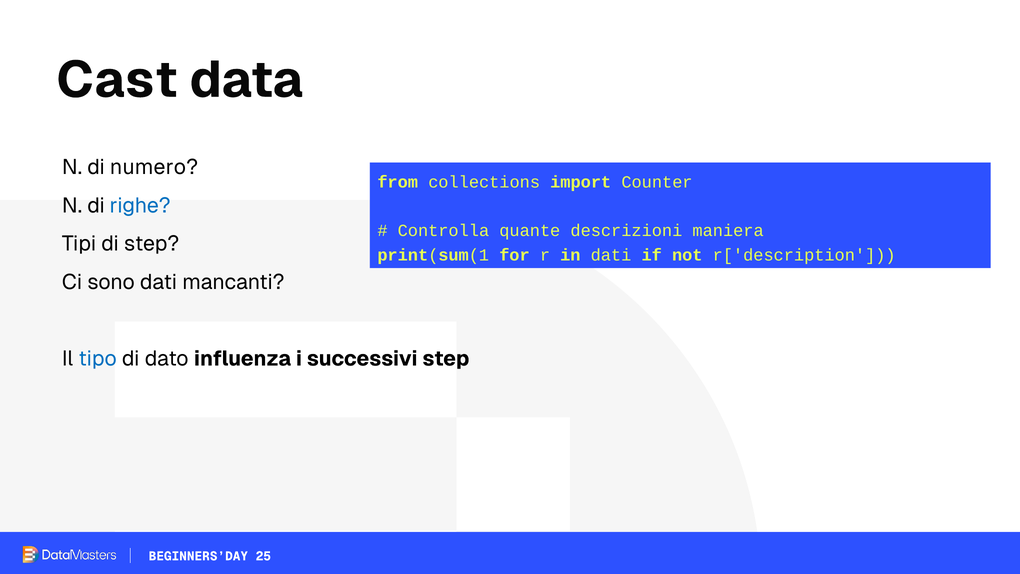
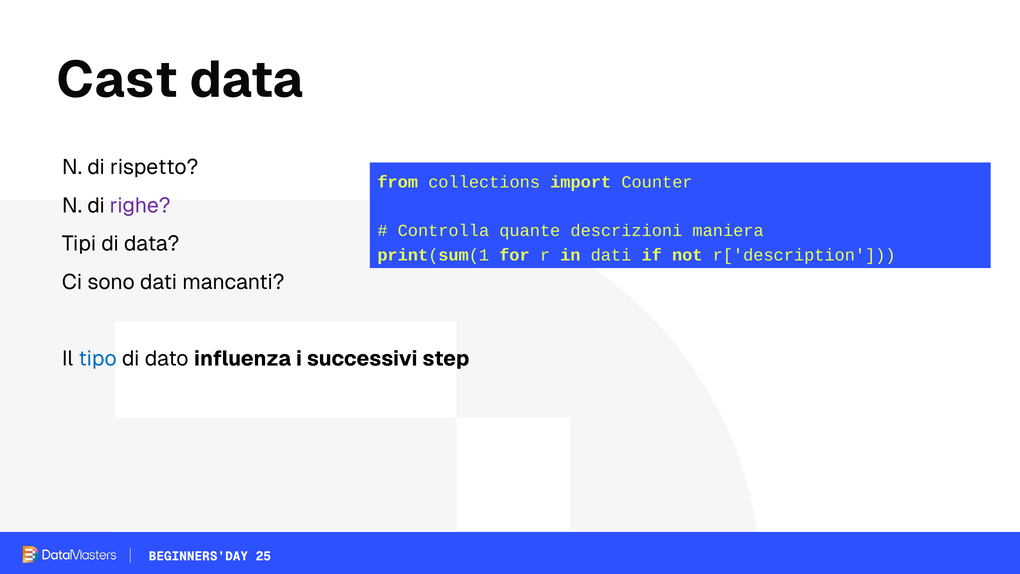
numero: numero -> rispetto
righe colour: blue -> purple
di step: step -> data
